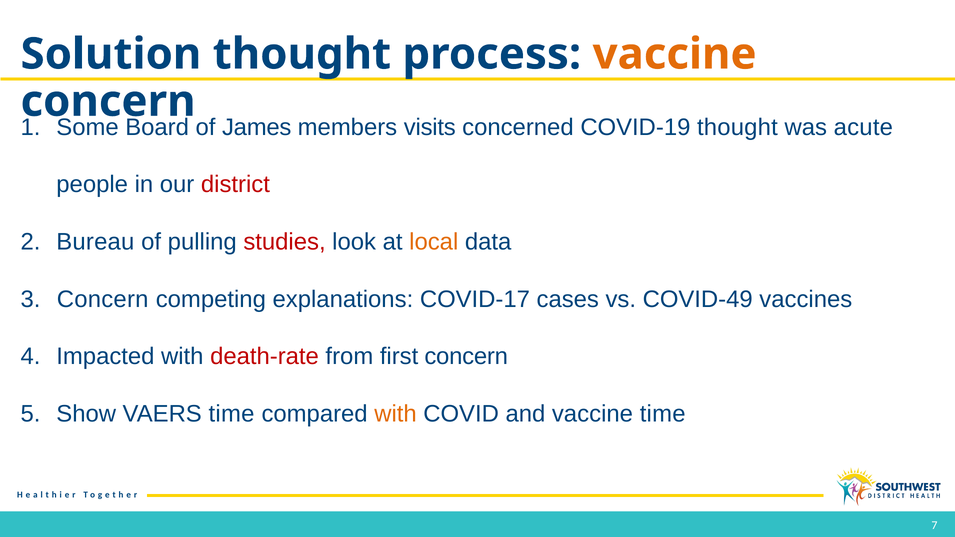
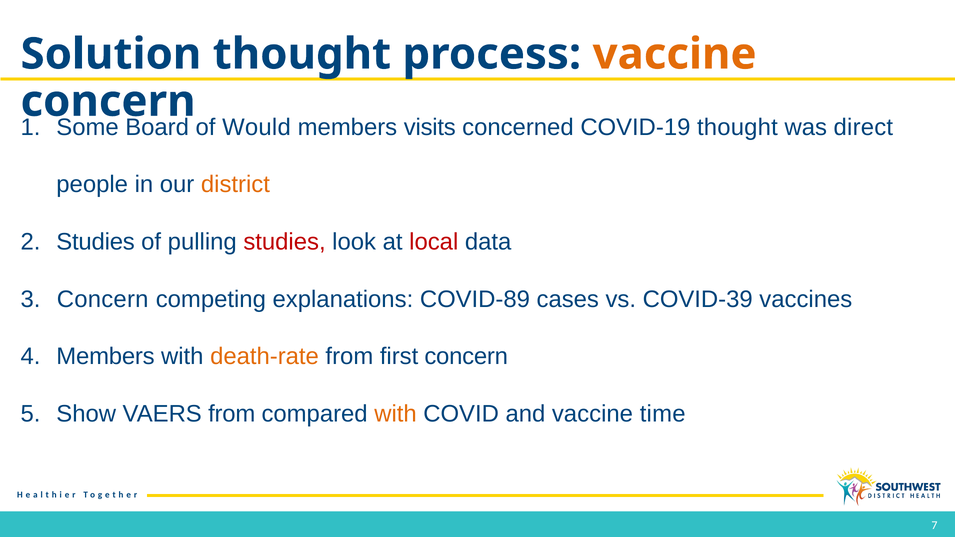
James: James -> Would
acute: acute -> direct
district colour: red -> orange
Bureau at (95, 242): Bureau -> Studies
local colour: orange -> red
COVID-17: COVID-17 -> COVID-89
COVID-49: COVID-49 -> COVID-39
Impacted at (105, 357): Impacted -> Members
death-rate colour: red -> orange
VAERS time: time -> from
